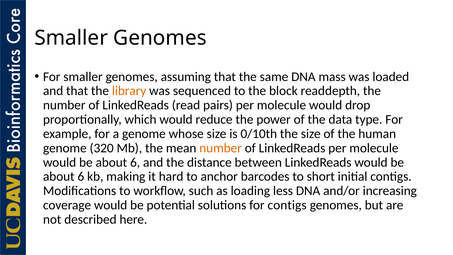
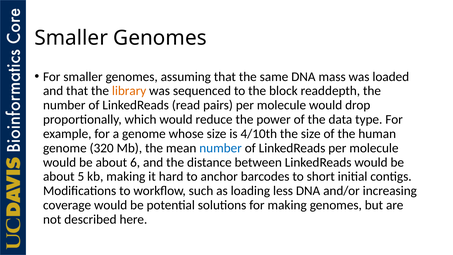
0/10th: 0/10th -> 4/10th
number at (221, 148) colour: orange -> blue
6 at (81, 176): 6 -> 5
for contigs: contigs -> making
